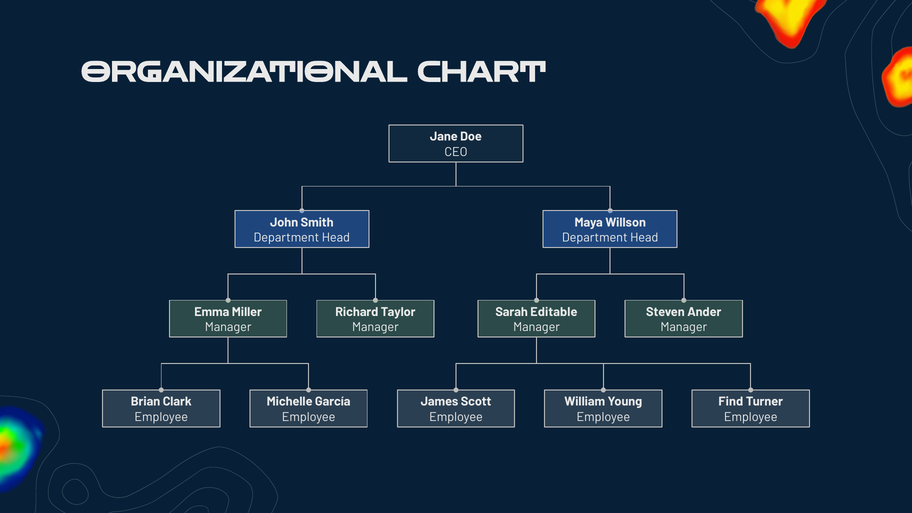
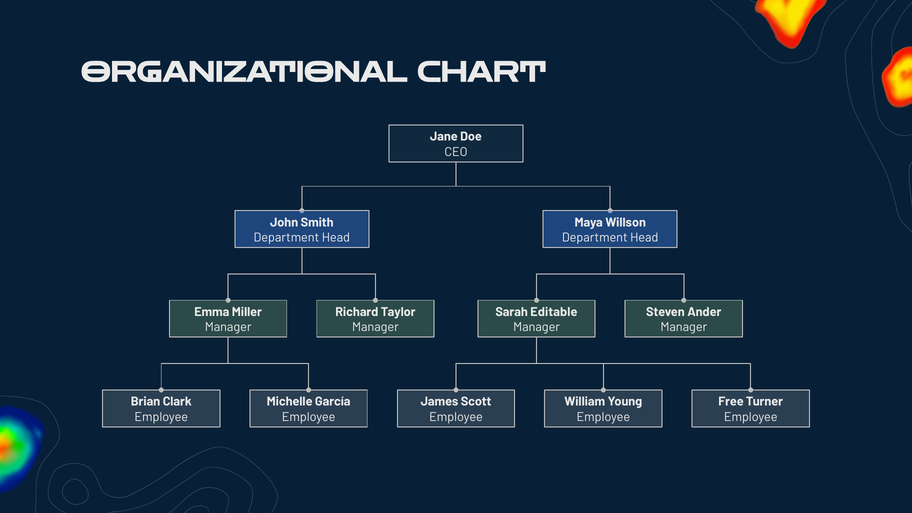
Find: Find -> Free
